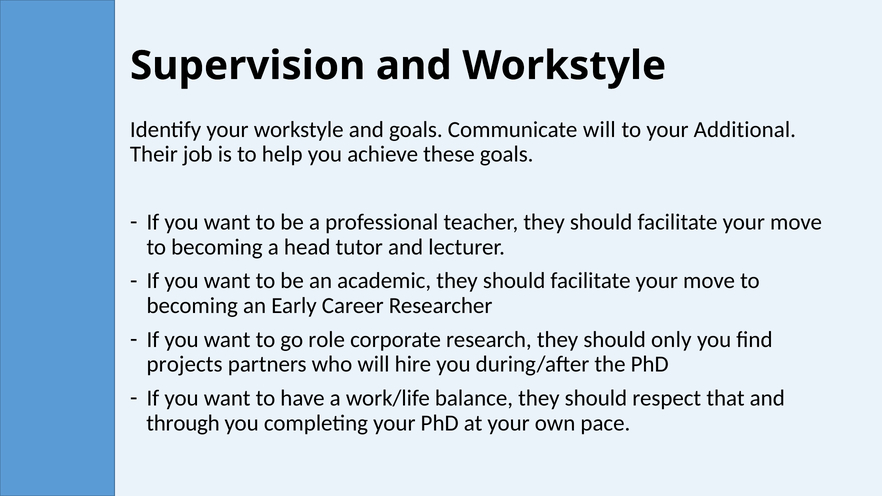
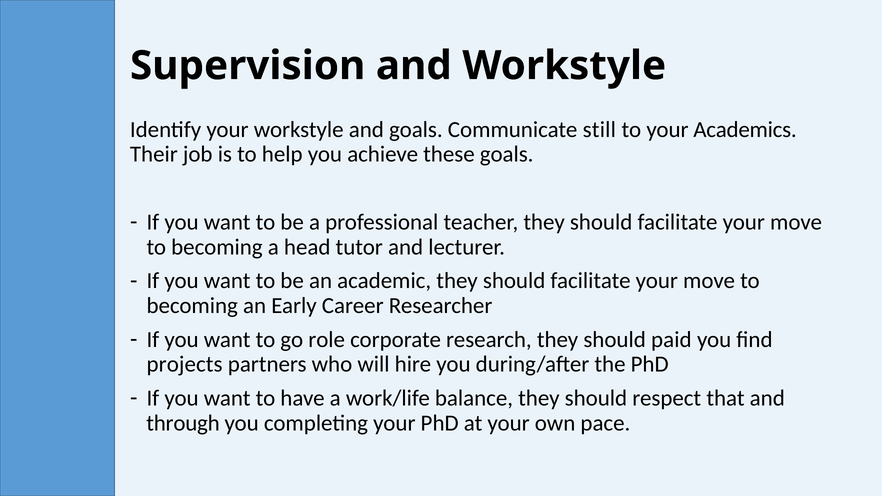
Communicate will: will -> still
Additional: Additional -> Academics
only: only -> paid
